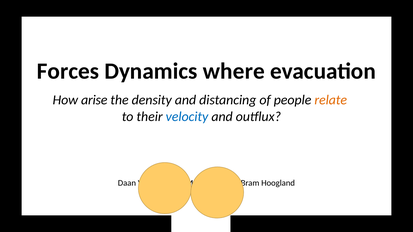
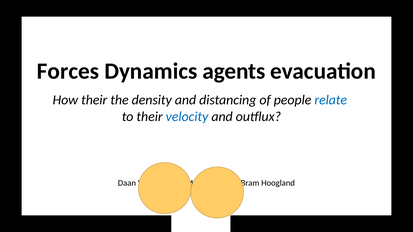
where: where -> agents
How arise: arise -> their
relate colour: orange -> blue
